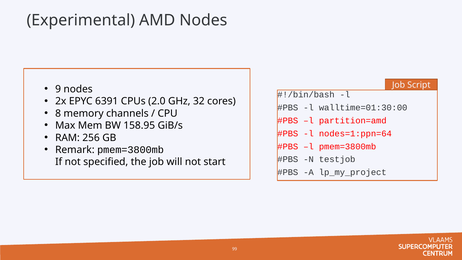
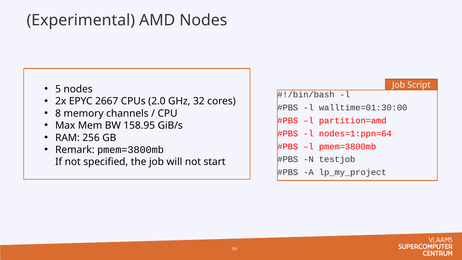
9: 9 -> 5
6391: 6391 -> 2667
